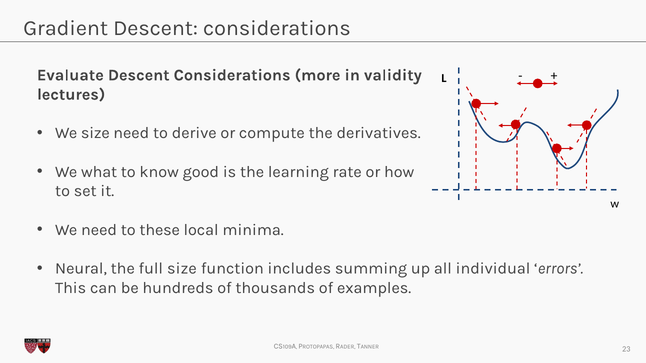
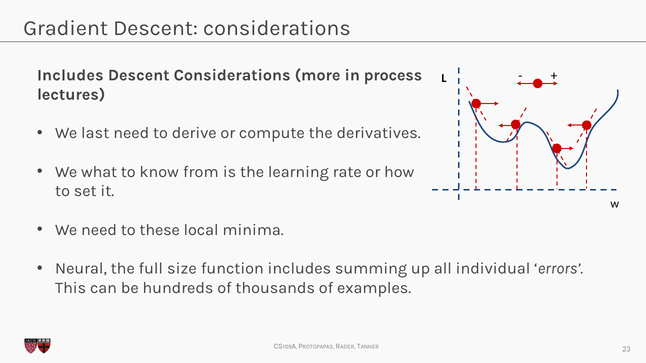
Evaluate at (70, 75): Evaluate -> Includes
validity: validity -> process
We size: size -> last
good: good -> from
